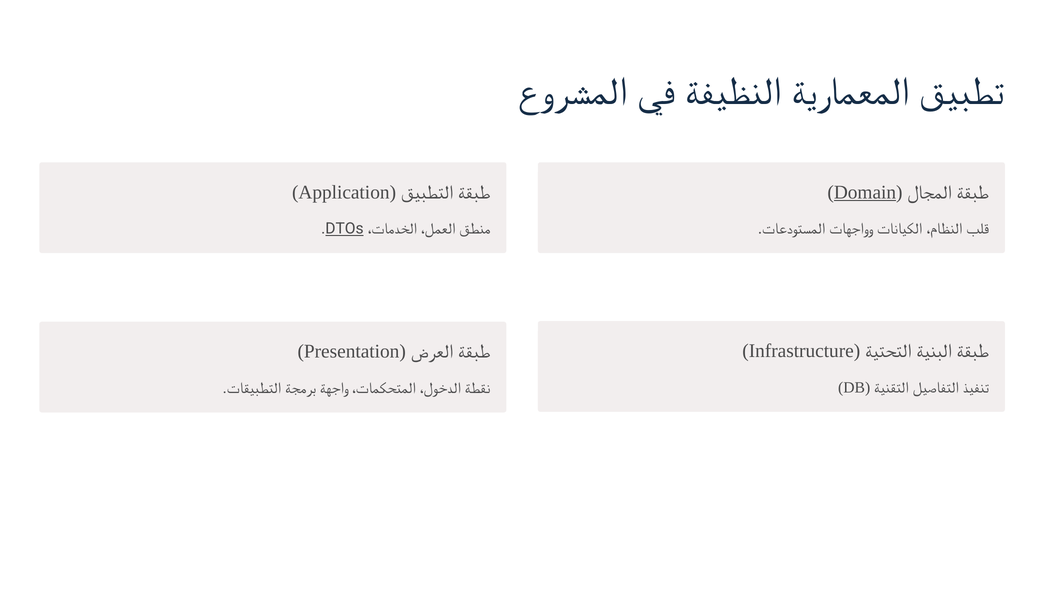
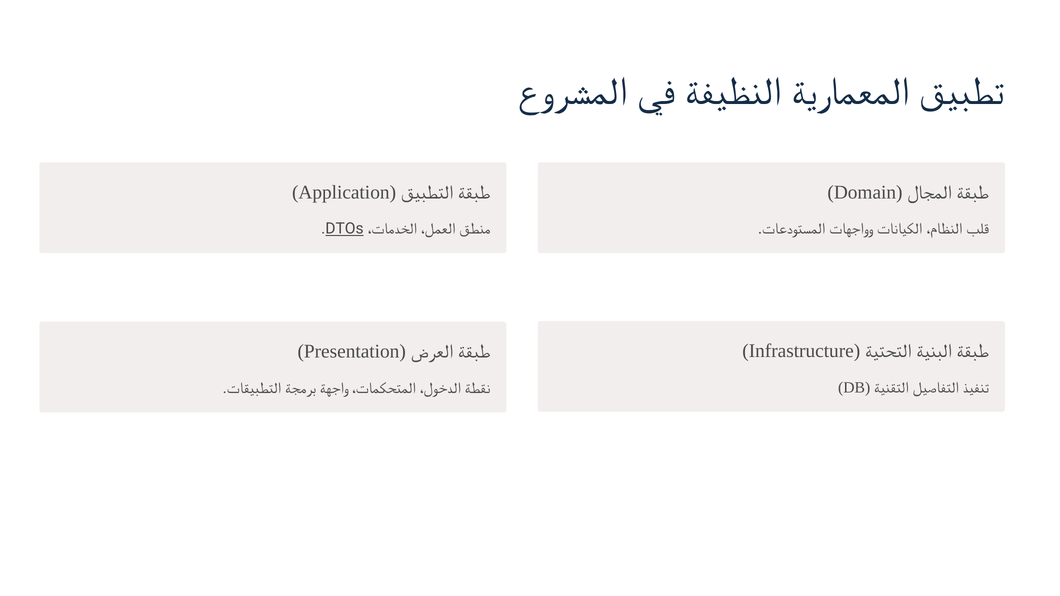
Domain underline: present -> none
